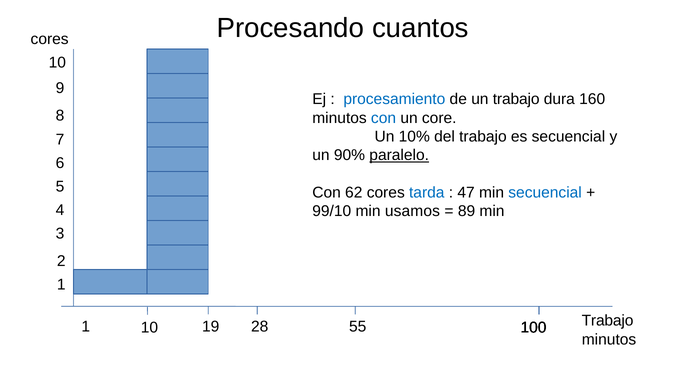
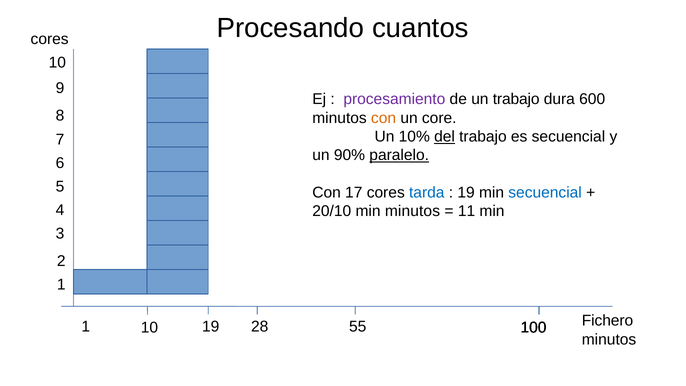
procesamiento colour: blue -> purple
160: 160 -> 600
con at (384, 118) colour: blue -> orange
del underline: none -> present
62: 62 -> 17
47 at (466, 193): 47 -> 19
99/10: 99/10 -> 20/10
min usamos: usamos -> minutos
89: 89 -> 11
Trabajo at (608, 321): Trabajo -> Fichero
